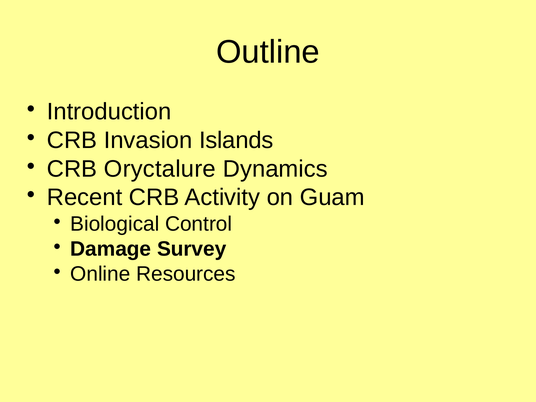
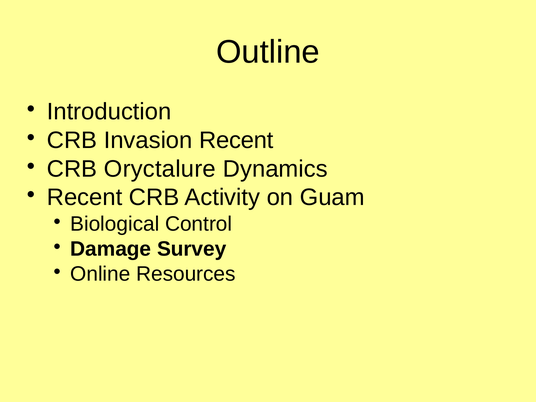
Invasion Islands: Islands -> Recent
